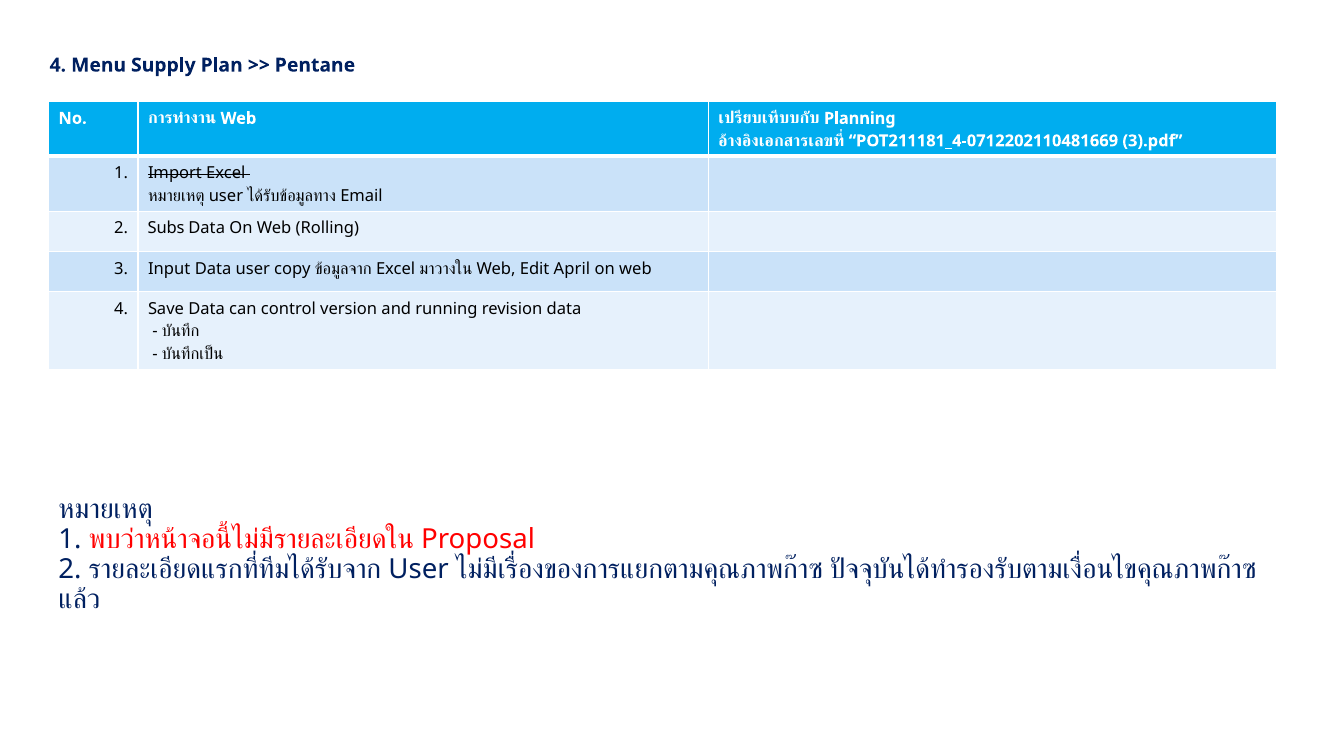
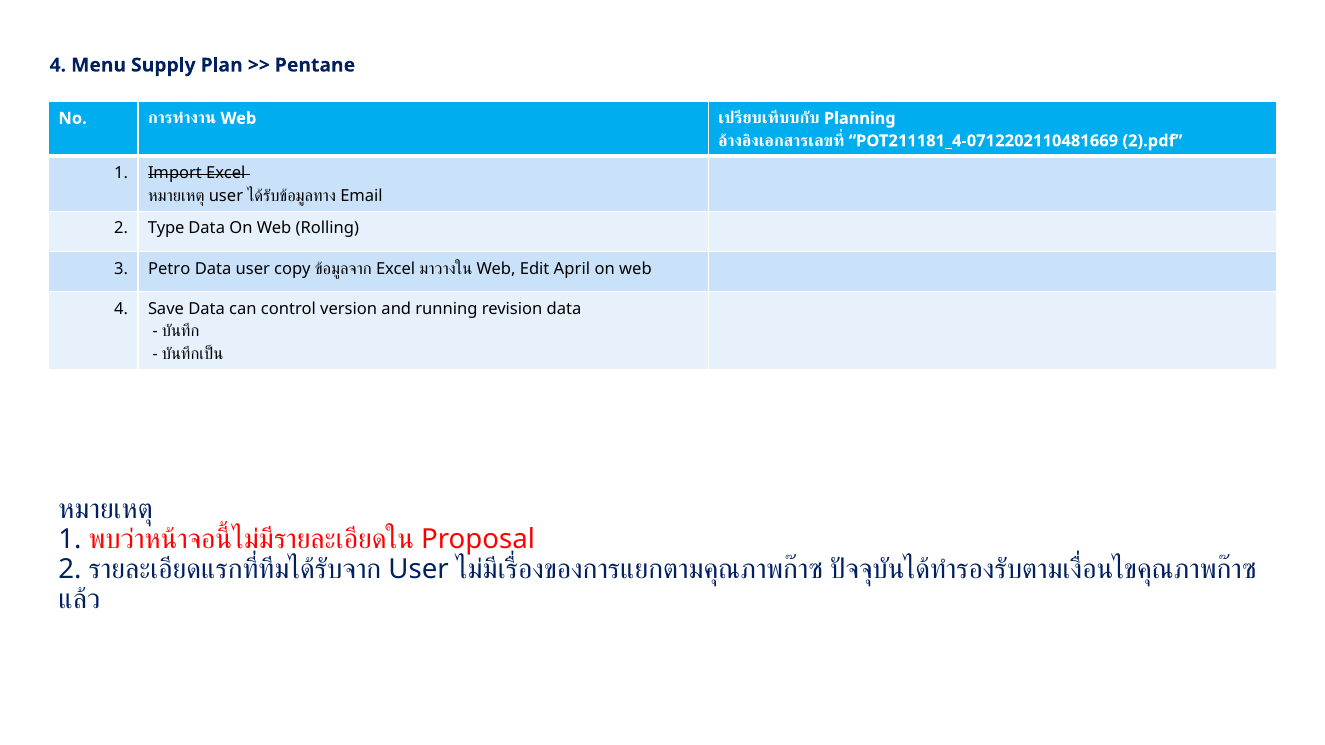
3).pdf: 3).pdf -> 2).pdf
Subs: Subs -> Type
Input: Input -> Petro
